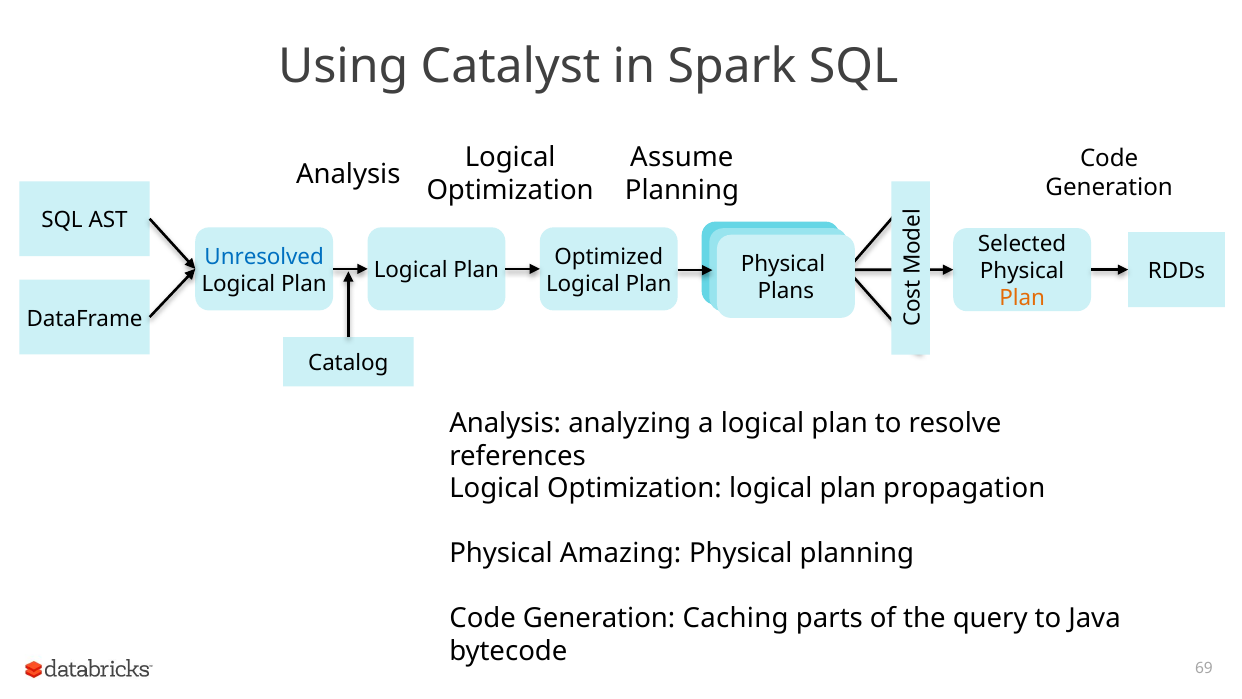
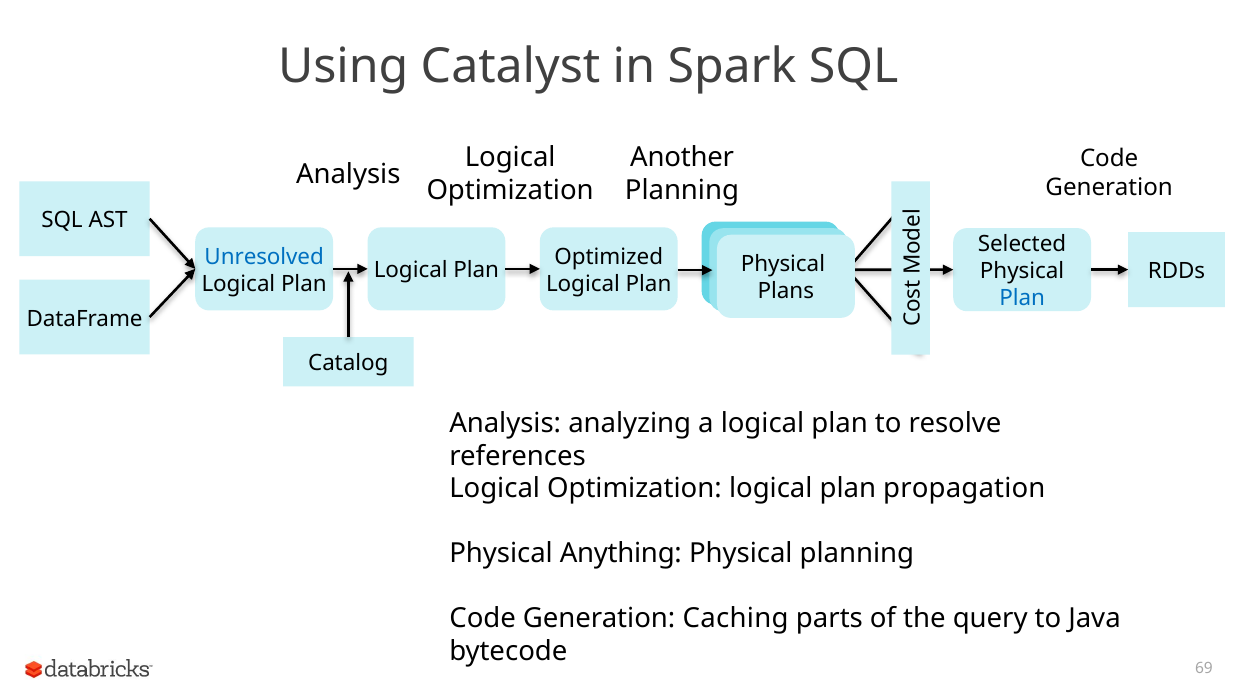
Assume: Assume -> Another
Plan at (1022, 298) colour: orange -> blue
Amazing: Amazing -> Anything
